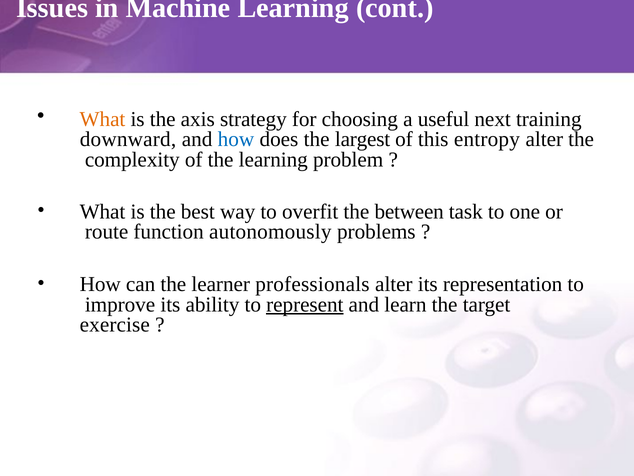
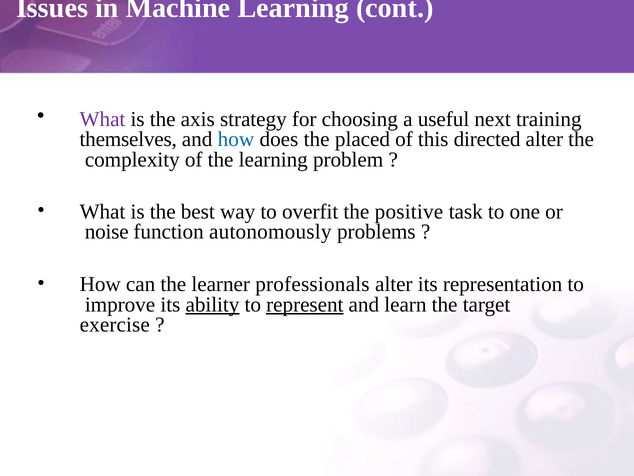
What at (102, 119) colour: orange -> purple
downward: downward -> themselves
largest: largest -> placed
entropy: entropy -> directed
between: between -> positive
route: route -> noise
ability underline: none -> present
